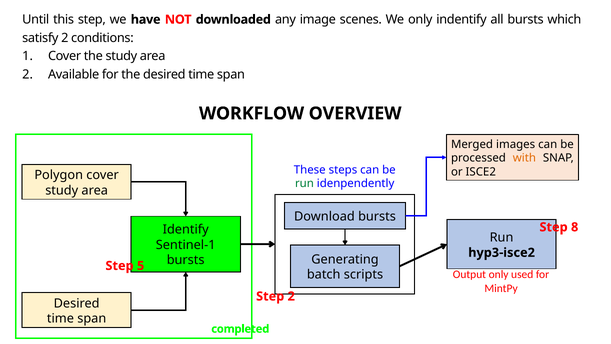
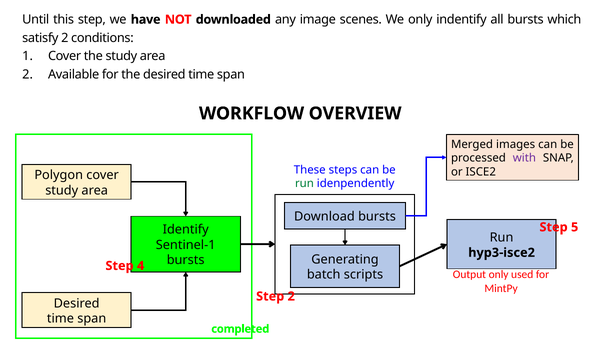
with colour: orange -> purple
8: 8 -> 5
5: 5 -> 4
